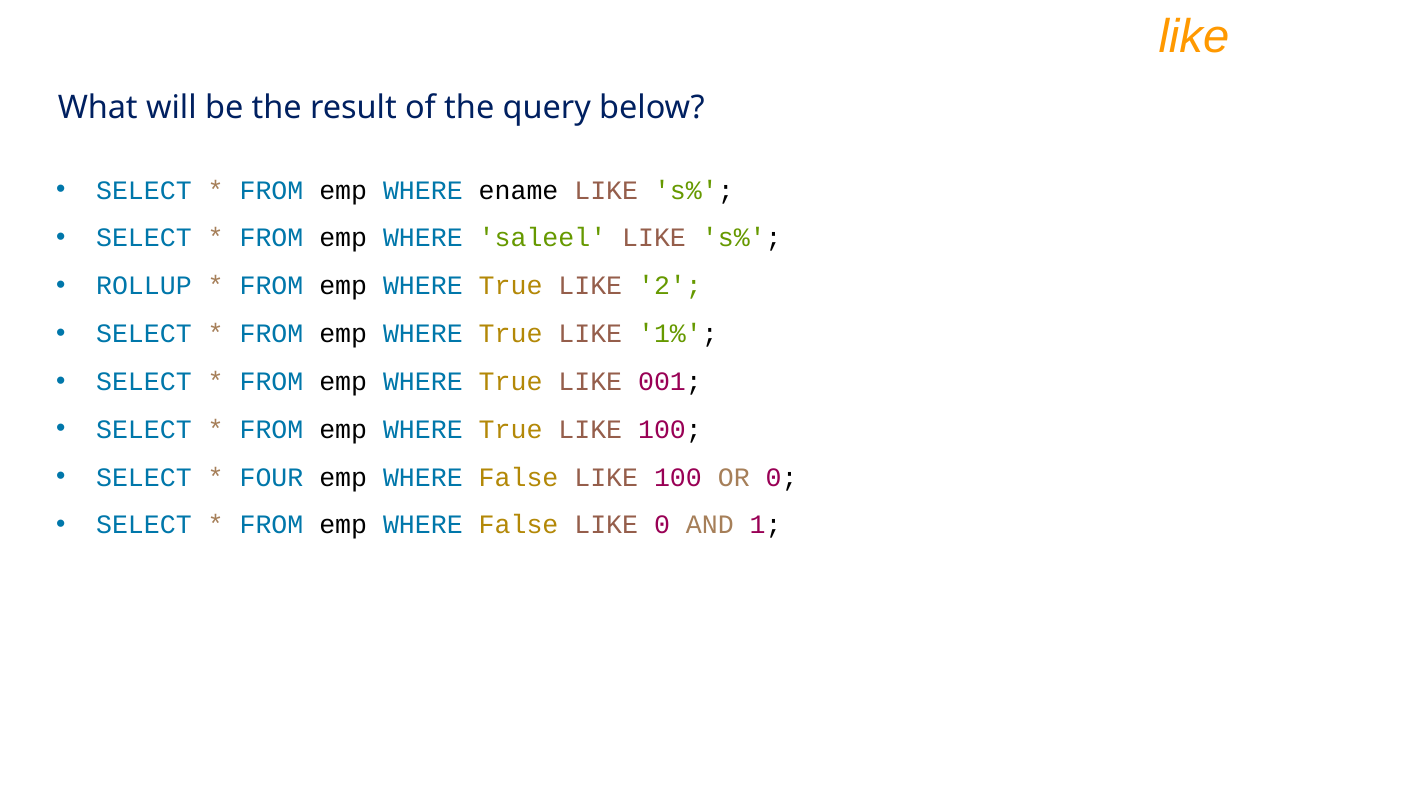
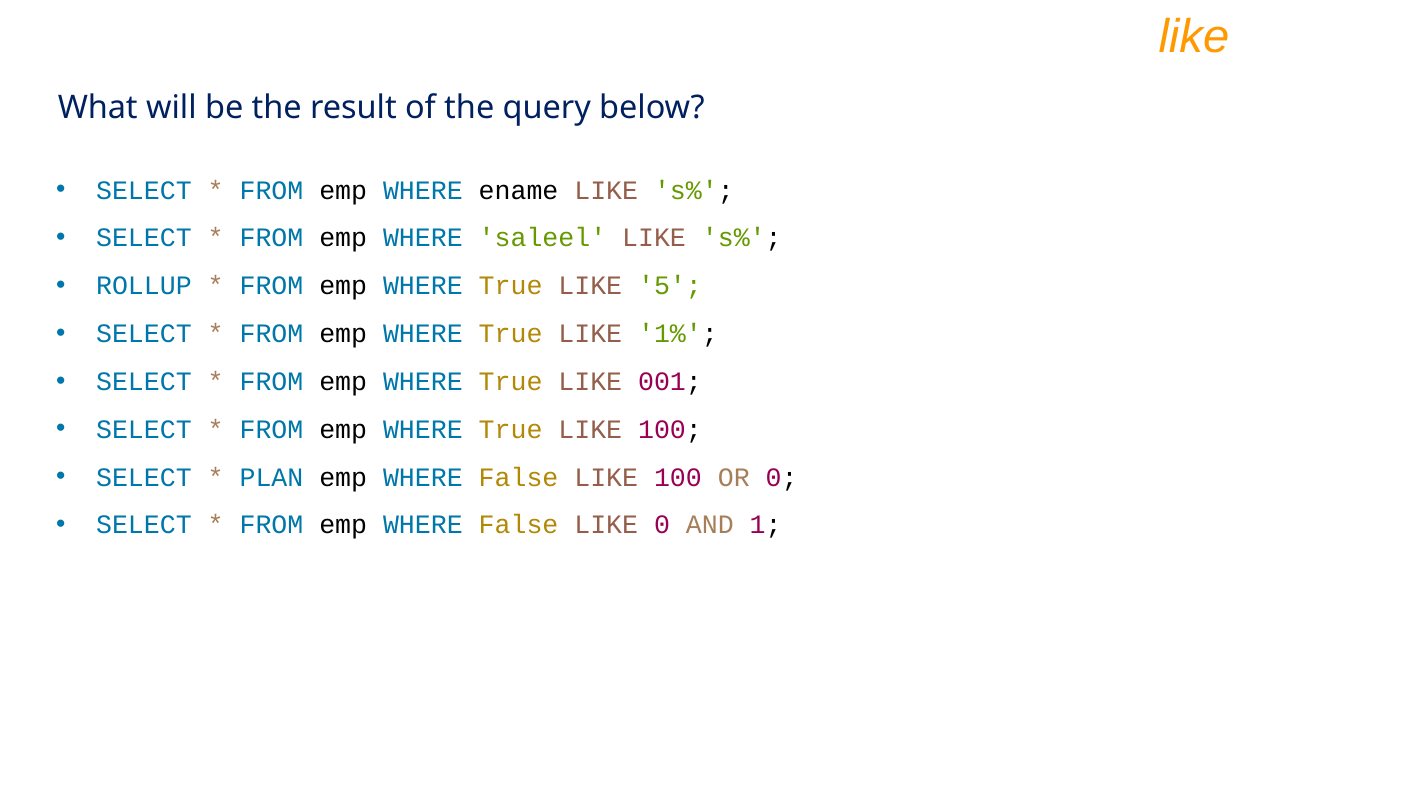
2: 2 -> 5
FOUR: FOUR -> PLAN
